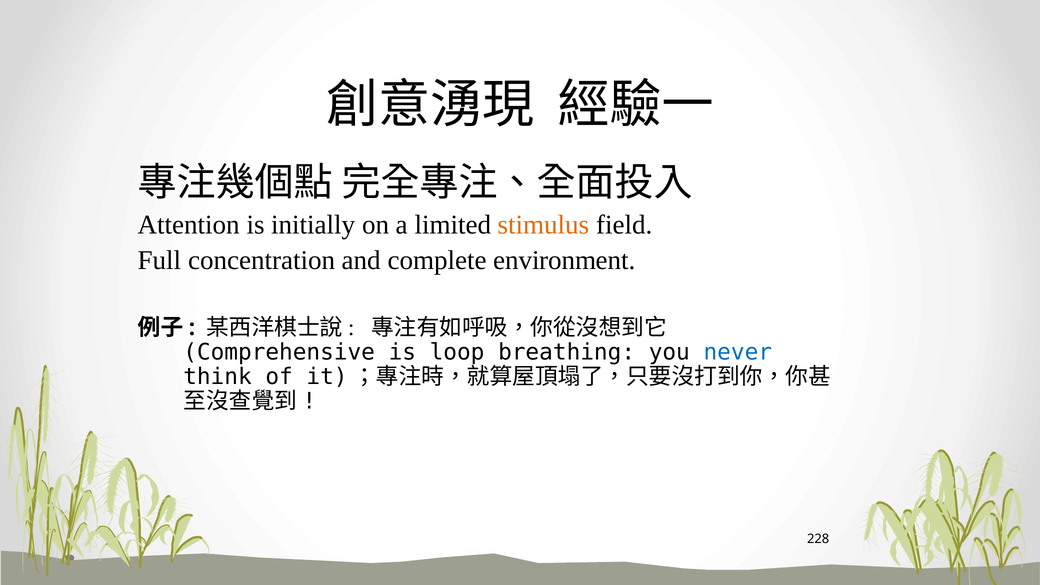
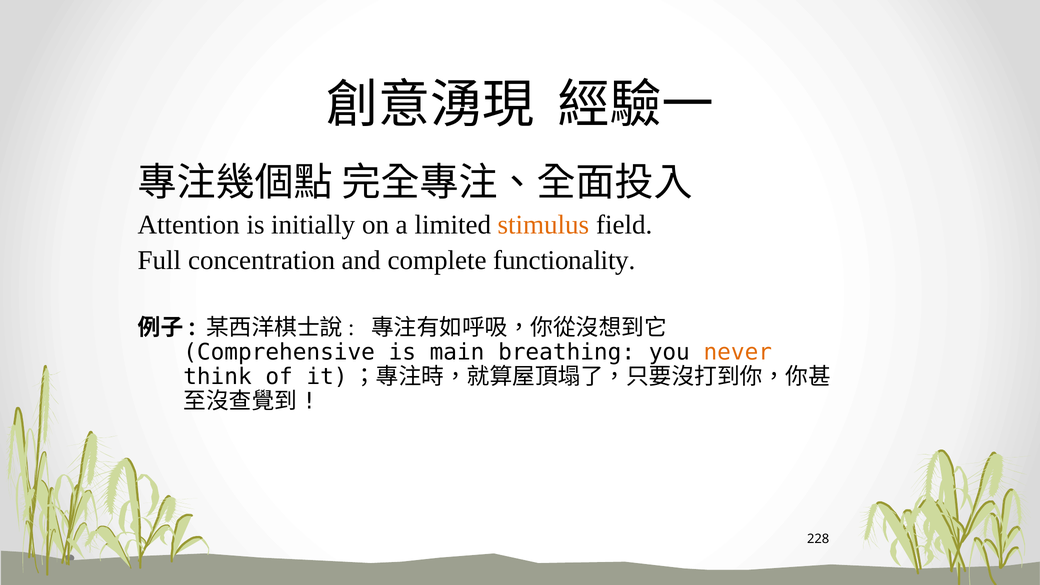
environment: environment -> functionality
loop: loop -> main
never colour: blue -> orange
